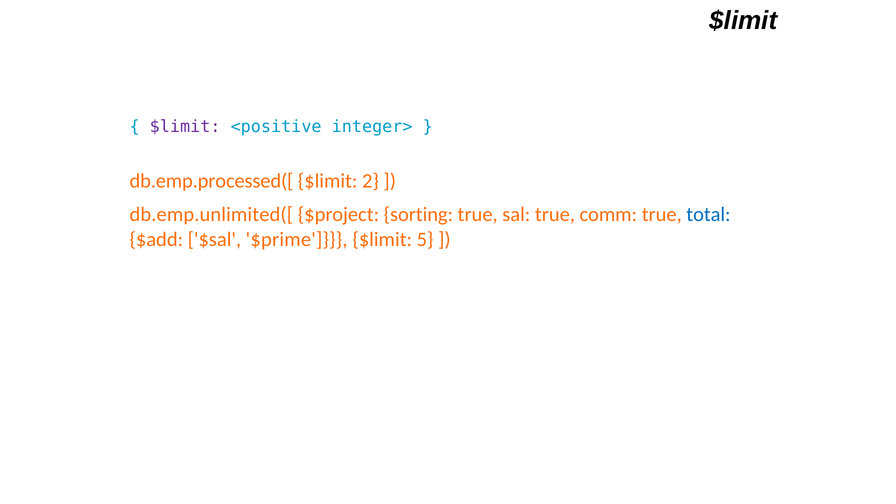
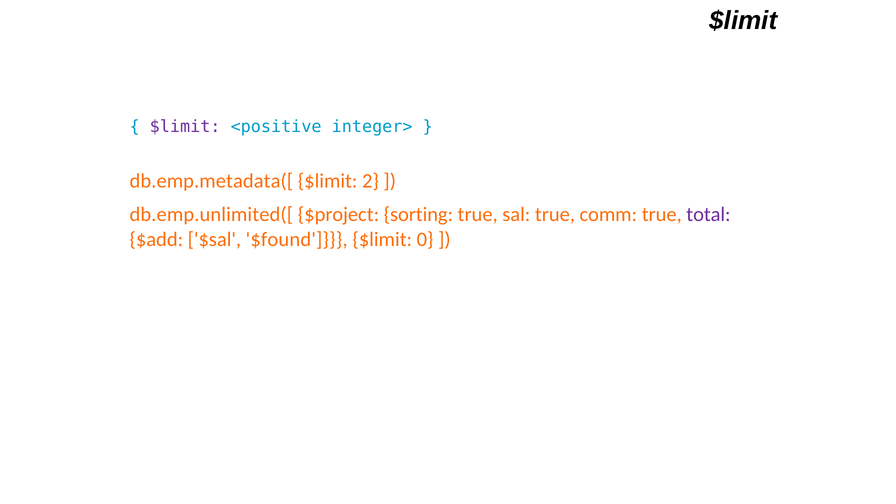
db.emp.processed([: db.emp.processed([ -> db.emp.metadata([
total colour: blue -> purple
$prime: $prime -> $found
5: 5 -> 0
